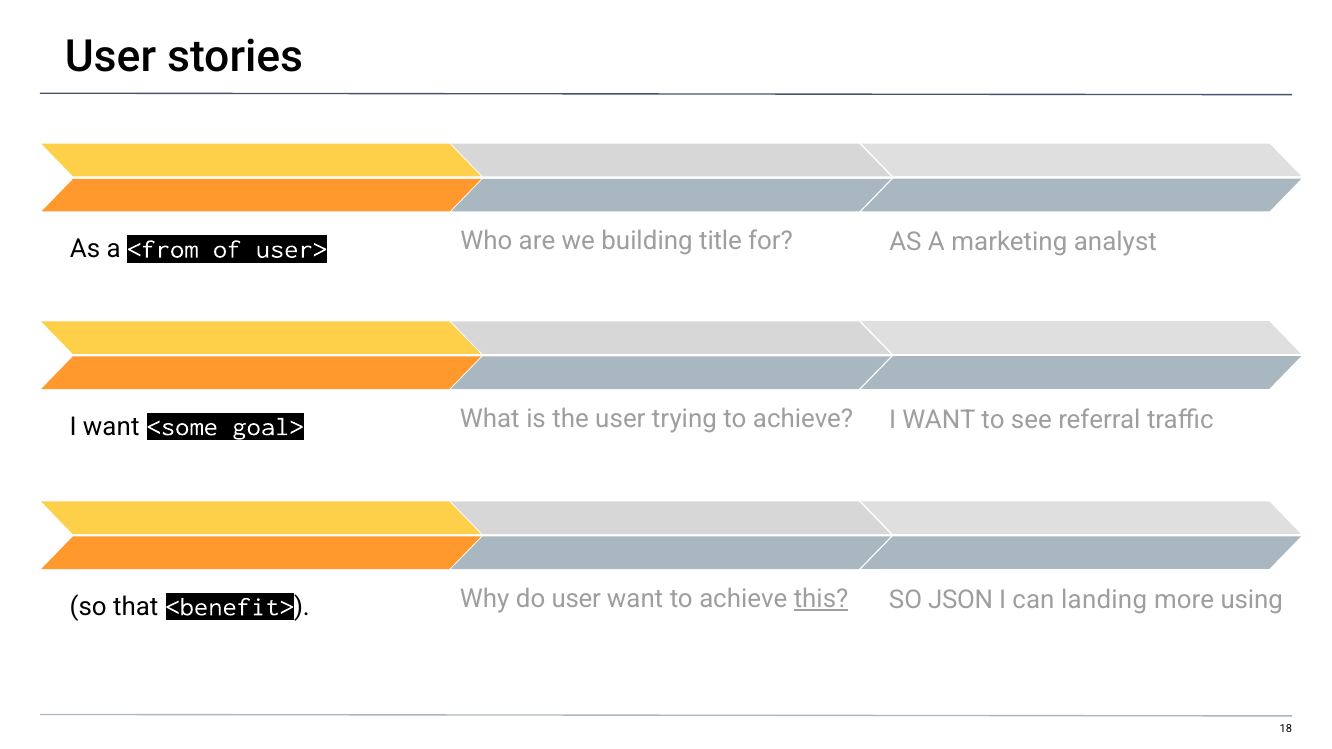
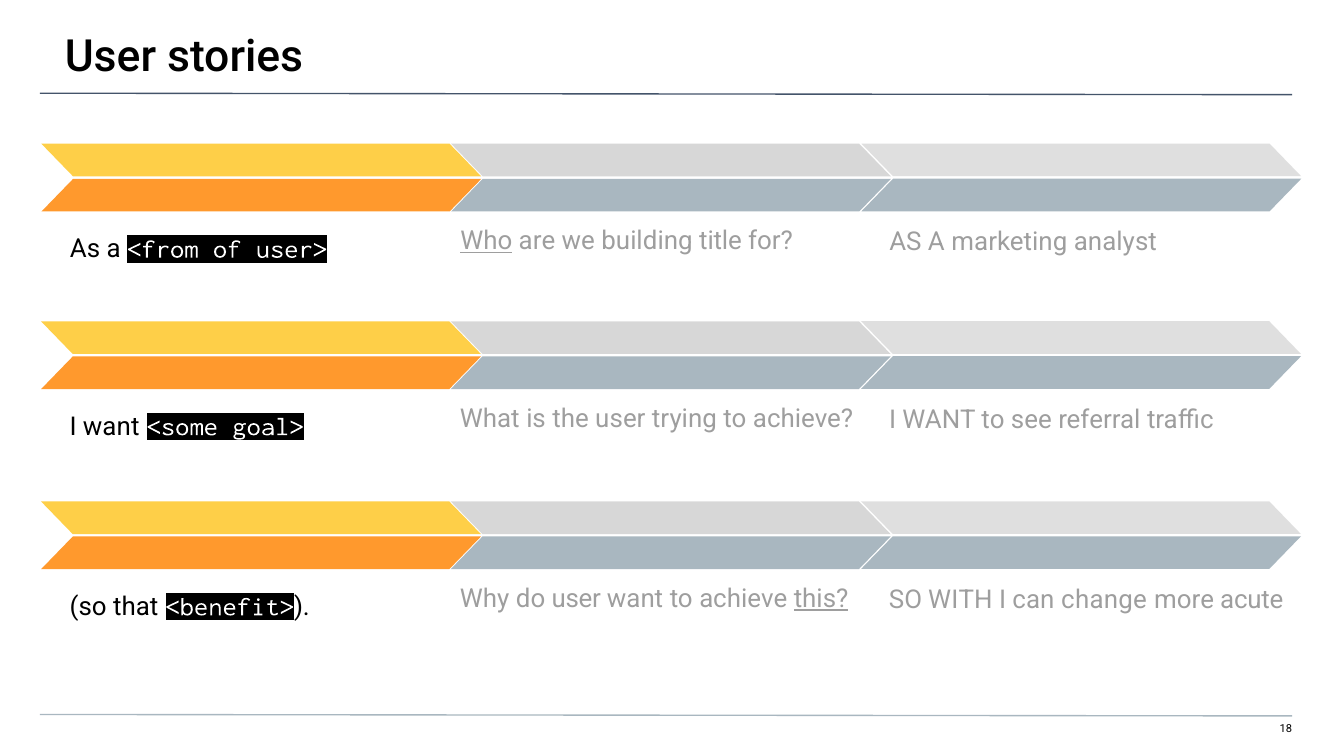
Who underline: none -> present
JSON: JSON -> WITH
landing: landing -> change
using: using -> acute
